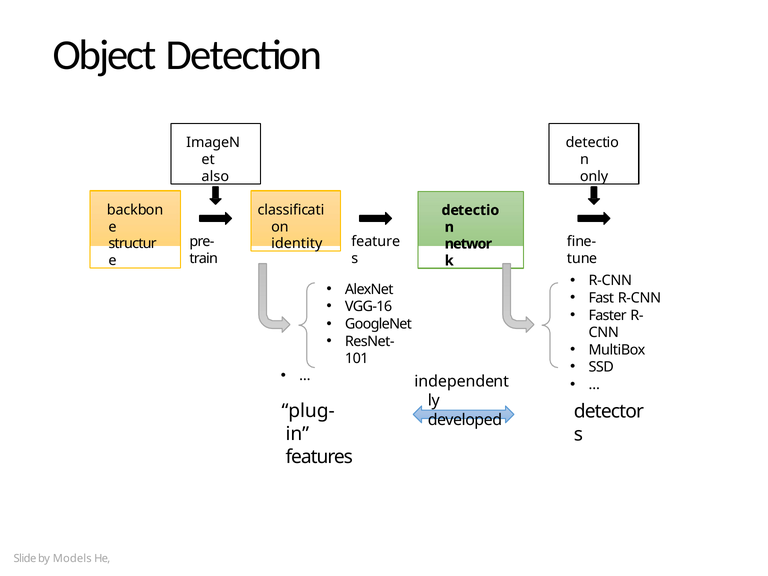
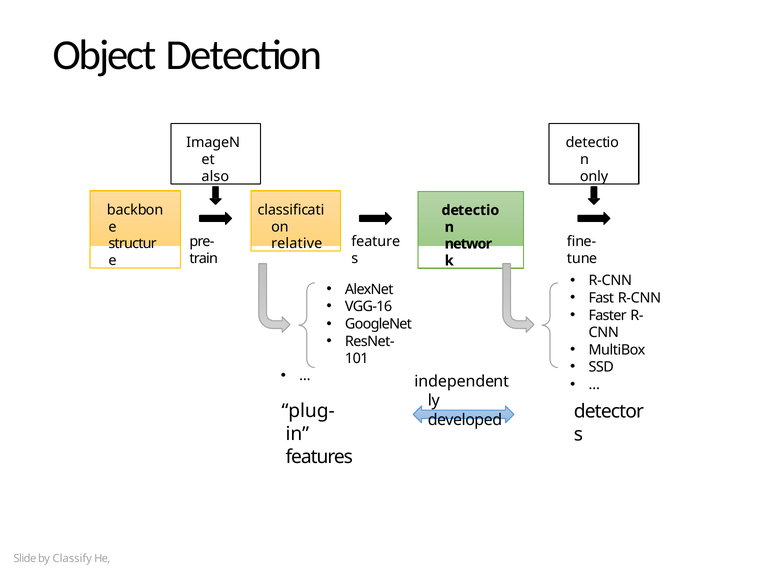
identity: identity -> relative
Models: Models -> Classify
